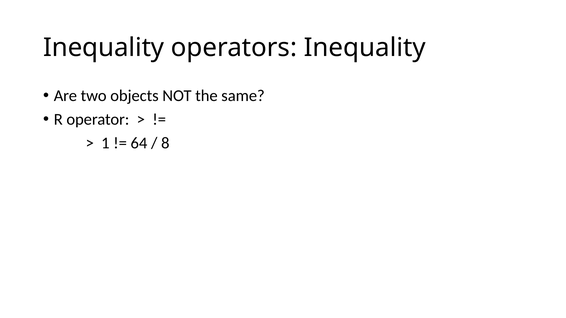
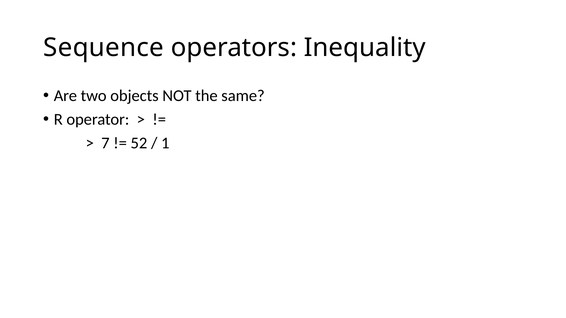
Inequality at (104, 48): Inequality -> Sequence
1: 1 -> 7
64: 64 -> 52
8: 8 -> 1
